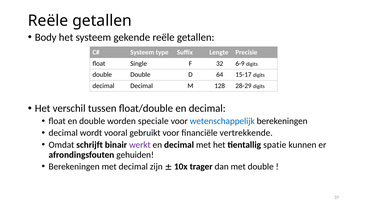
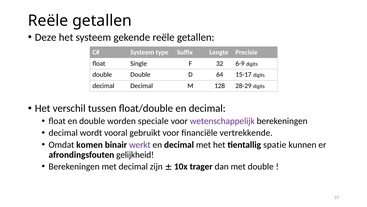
Body: Body -> Deze
wetenschappelijk colour: blue -> purple
schrijft: schrijft -> komen
gehuiden: gehuiden -> gelijkheid
